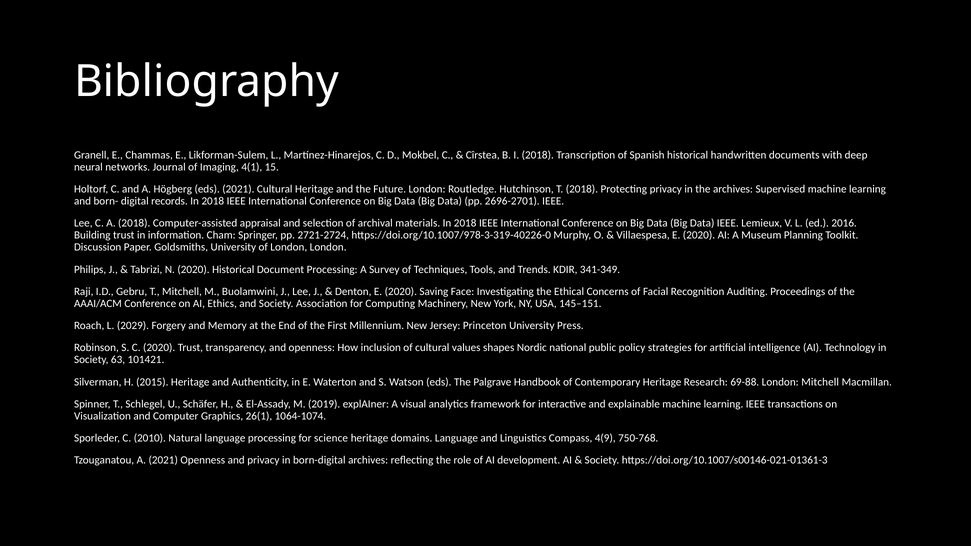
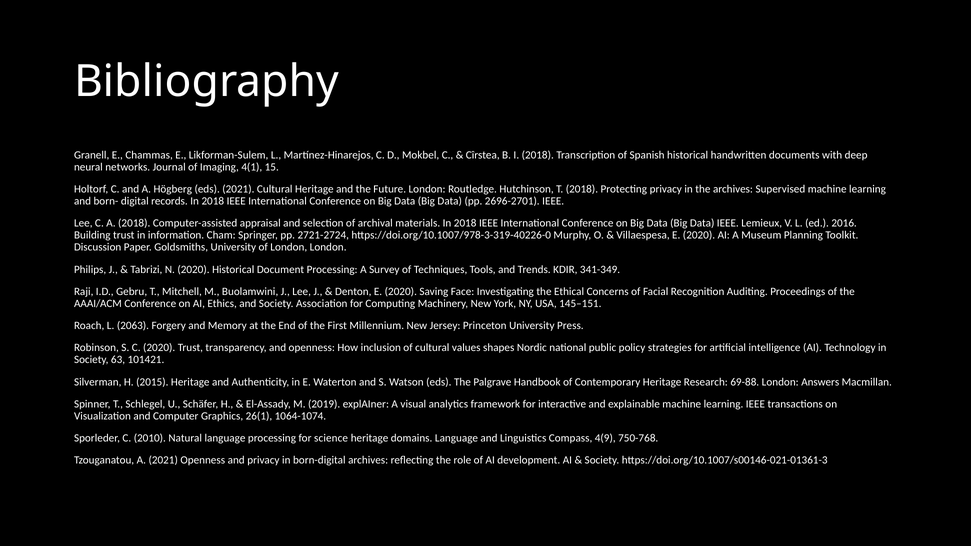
2029: 2029 -> 2063
London Mitchell: Mitchell -> Answers
